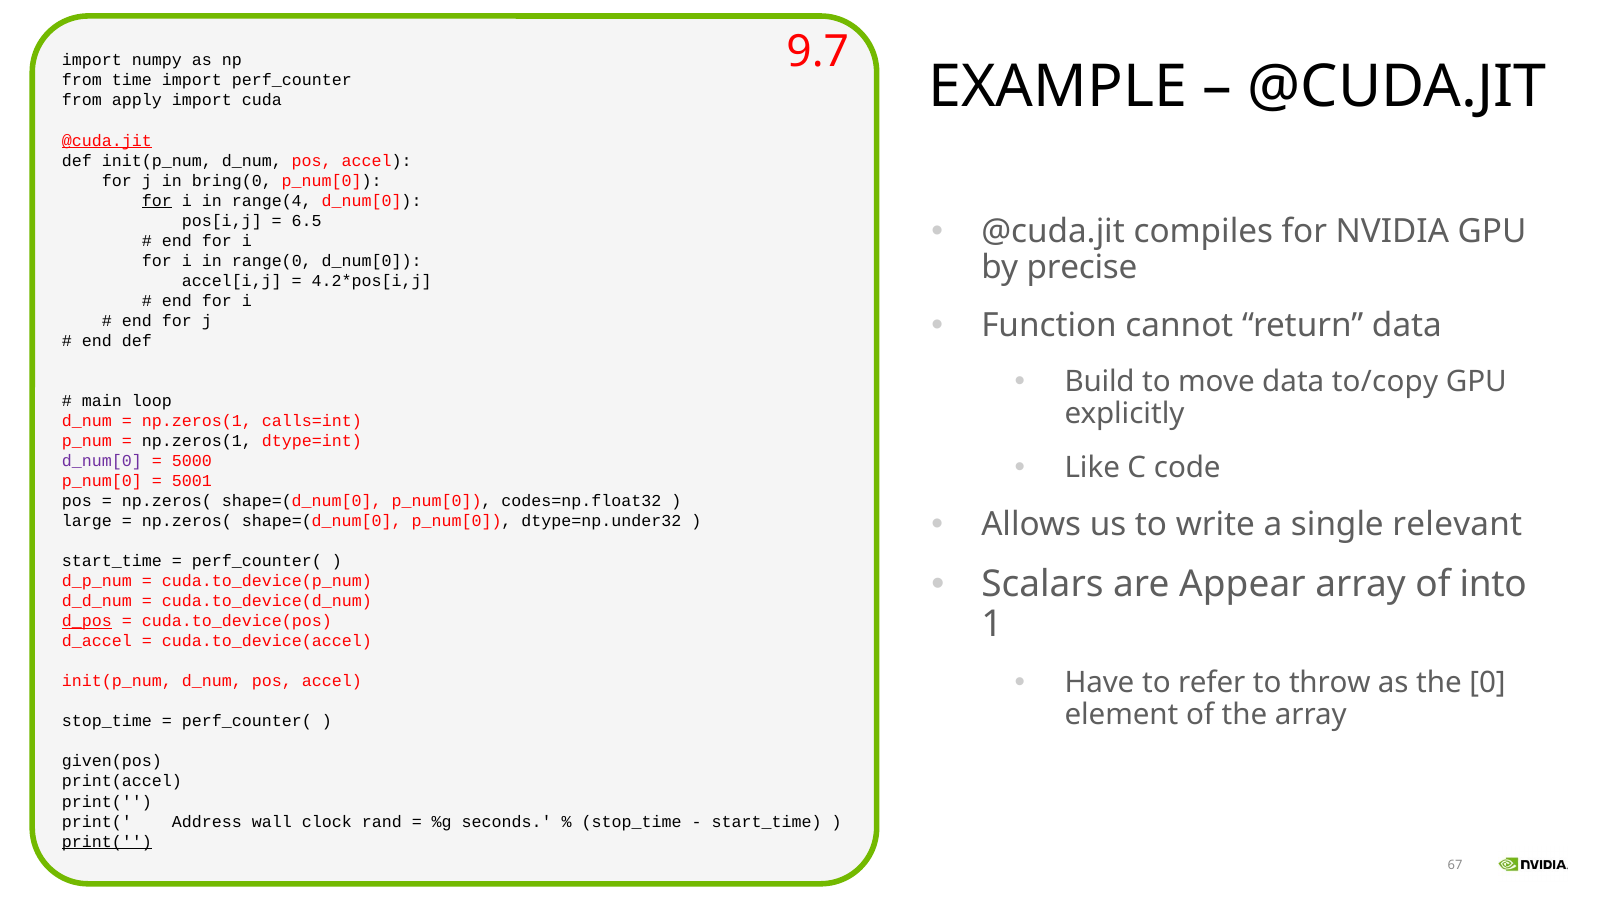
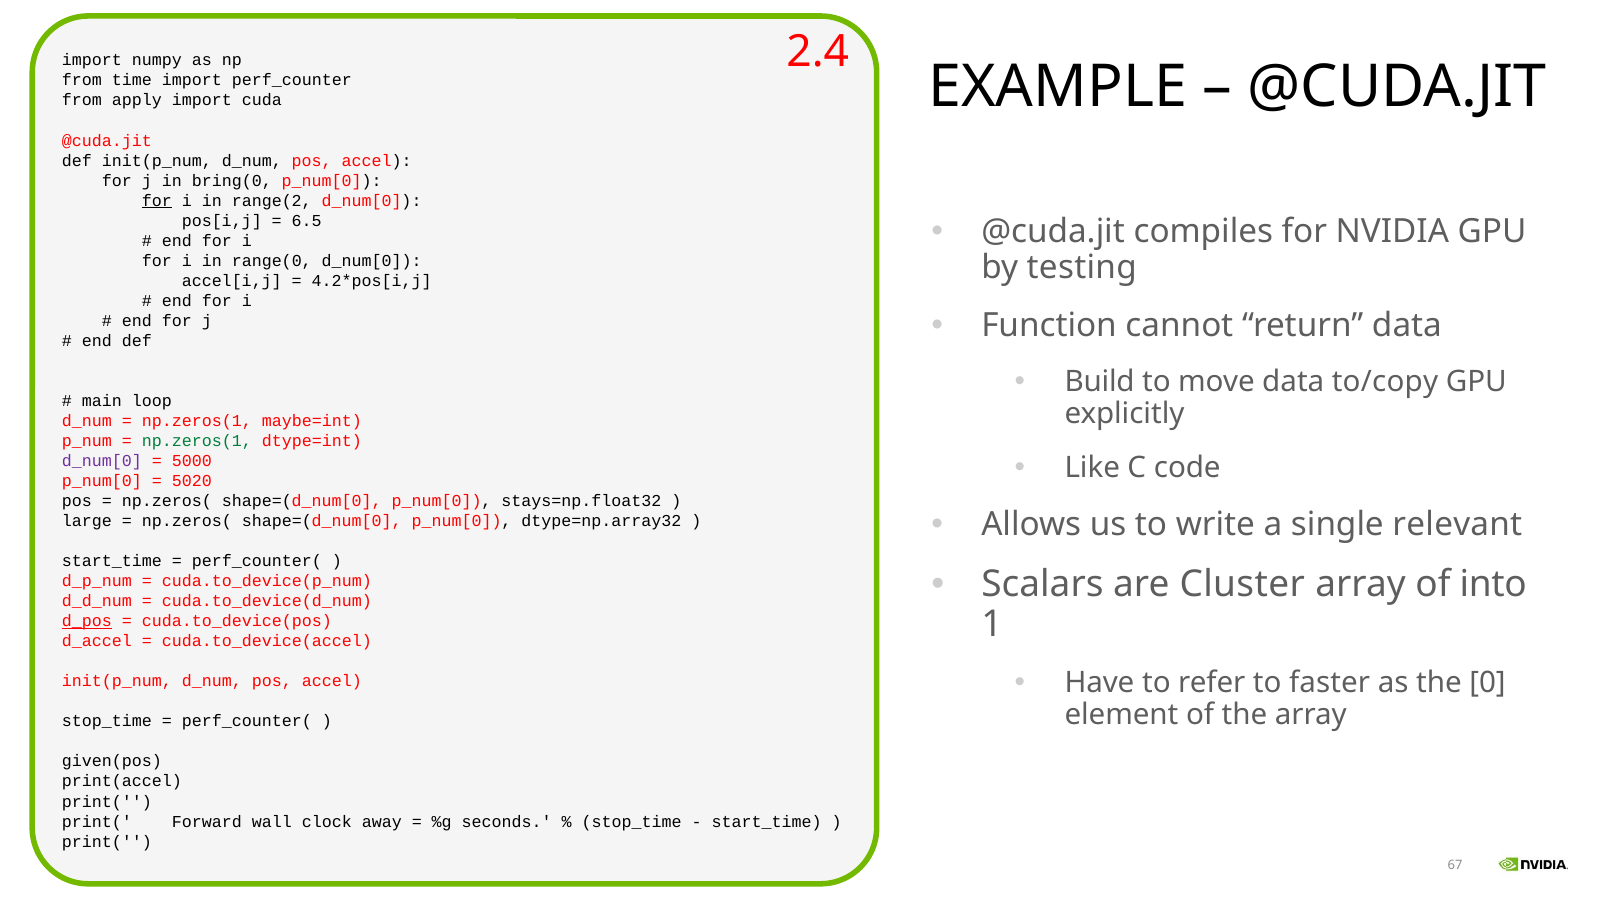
9.7: 9.7 -> 2.4
@cuda.jit at (107, 141) underline: present -> none
range(4: range(4 -> range(2
precise: precise -> testing
calls=int: calls=int -> maybe=int
np.zeros(1 at (197, 441) colour: black -> green
5001: 5001 -> 5020
codes=np.float32: codes=np.float32 -> stays=np.float32
dtype=np.under32: dtype=np.under32 -> dtype=np.array32
Appear: Appear -> Cluster
throw: throw -> faster
Address: Address -> Forward
rand: rand -> away
print( at (107, 841) underline: present -> none
